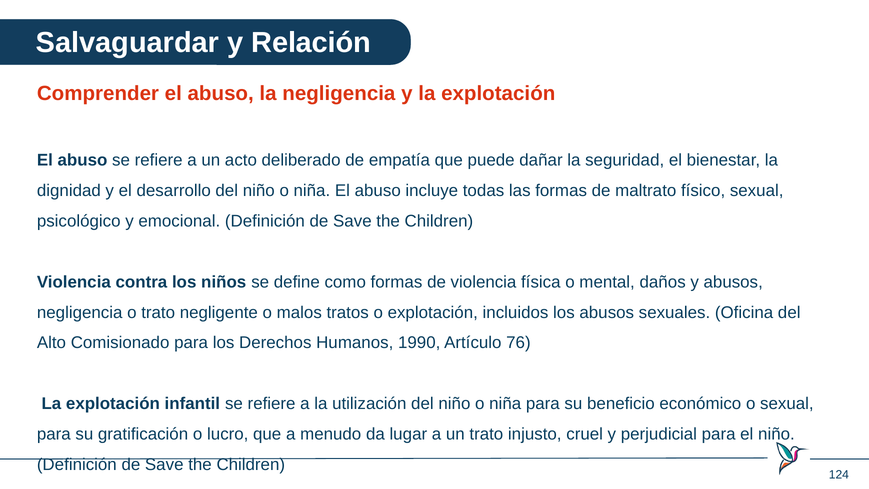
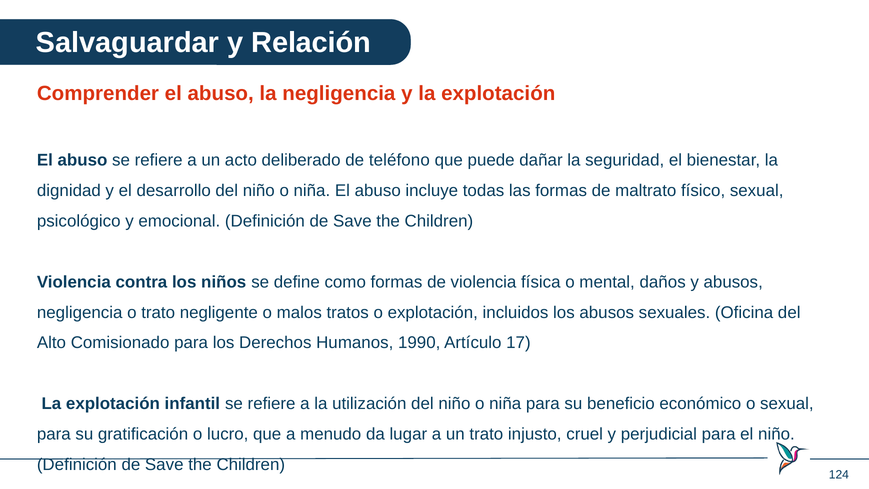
empatía: empatía -> teléfono
76: 76 -> 17
